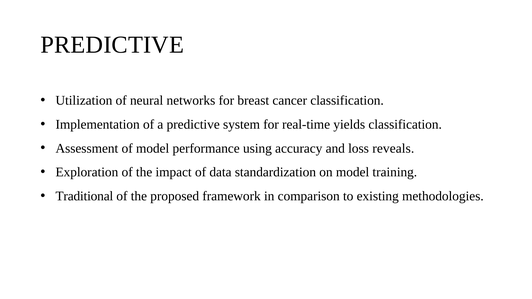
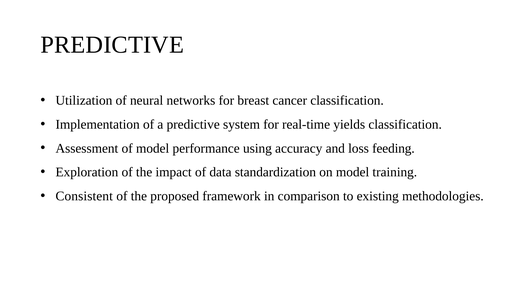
reveals: reveals -> feeding
Traditional: Traditional -> Consistent
